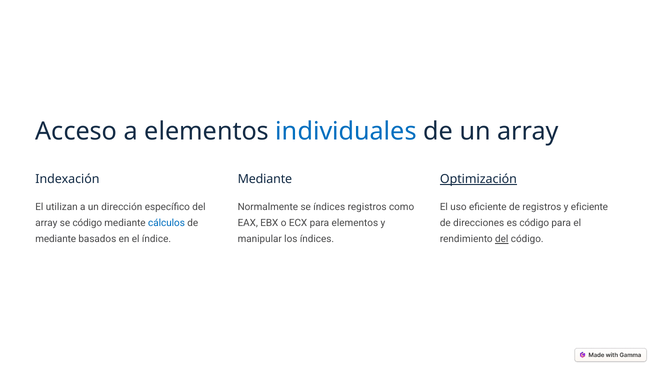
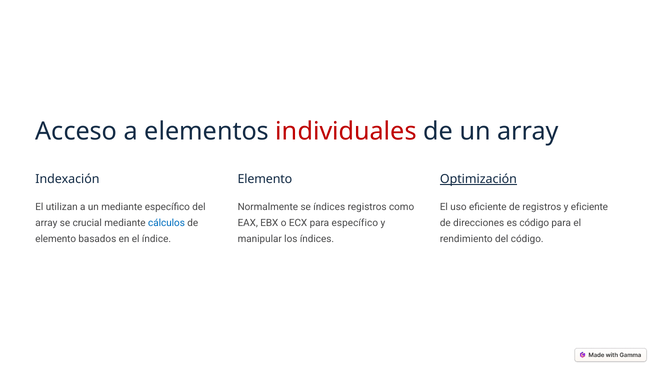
individuales colour: blue -> red
Mediante at (265, 179): Mediante -> Elemento
un dirección: dirección -> mediante
se código: código -> crucial
para elementos: elementos -> específico
mediante at (56, 239): mediante -> elemento
del at (502, 239) underline: present -> none
